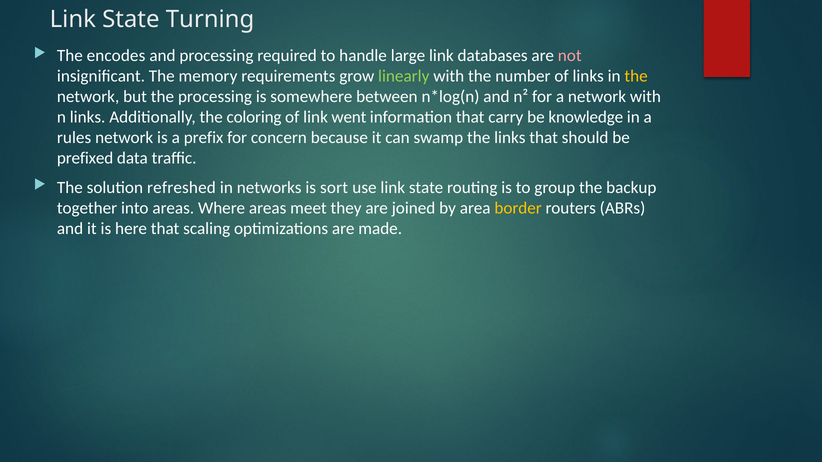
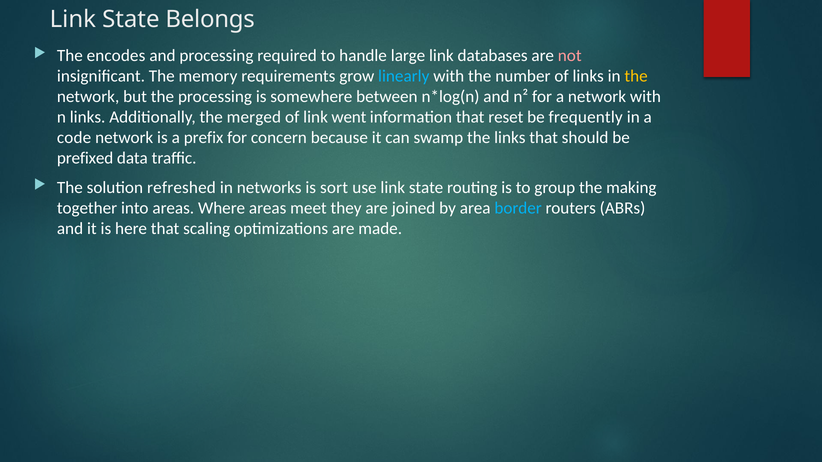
Turning: Turning -> Belongs
linearly colour: light green -> light blue
coloring: coloring -> merged
carry: carry -> reset
knowledge: knowledge -> frequently
rules: rules -> code
backup: backup -> making
border colour: yellow -> light blue
